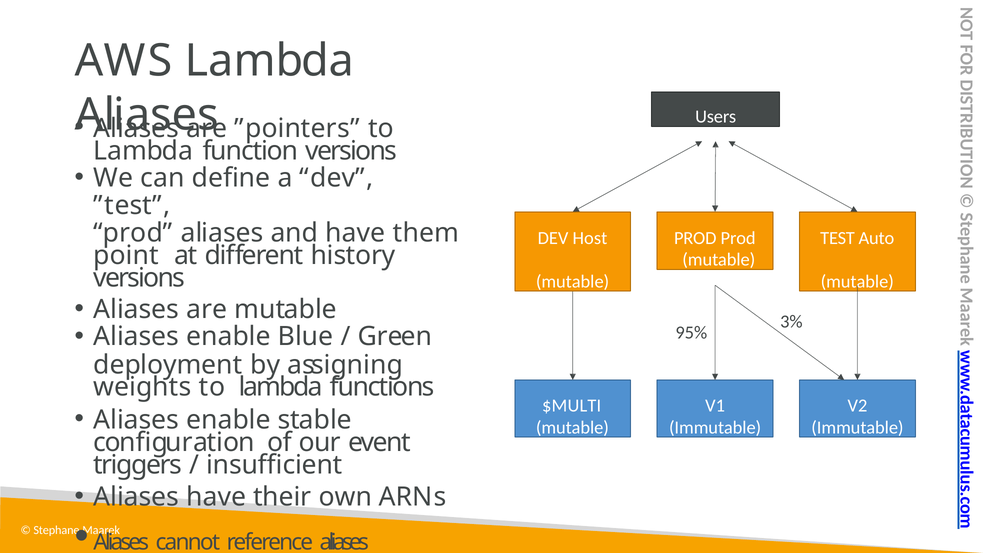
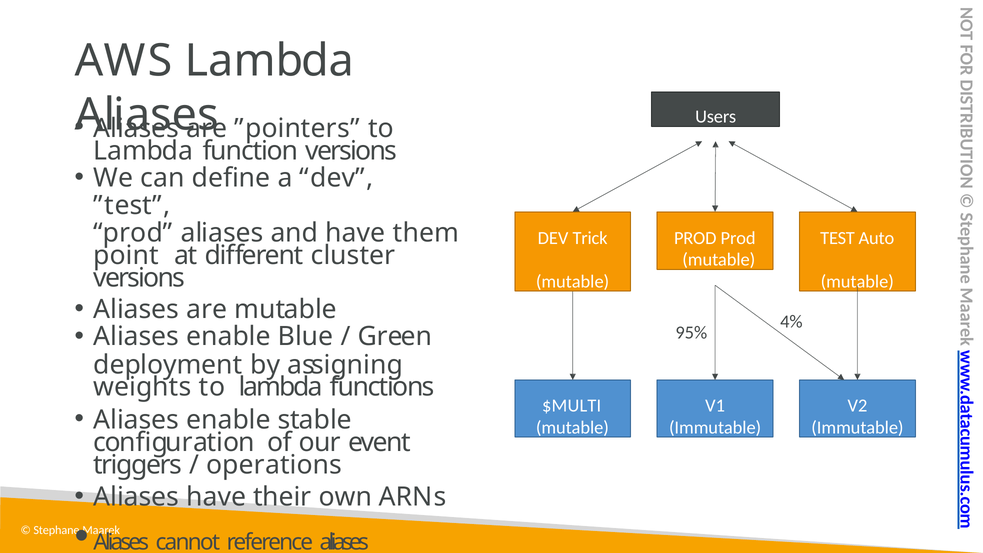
Host: Host -> Trick
history: history -> cluster
3%: 3% -> 4%
insufficient: insufficient -> operations
